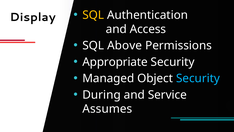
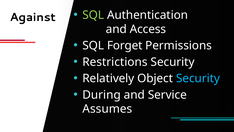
Display: Display -> Against
SQL at (93, 15) colour: yellow -> light green
Above: Above -> Forget
Appropriate: Appropriate -> Restrictions
Managed: Managed -> Relatively
